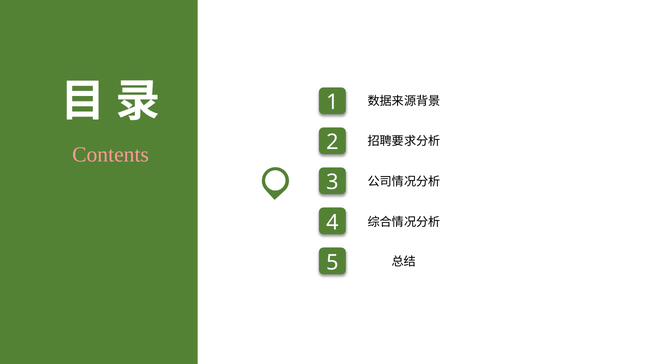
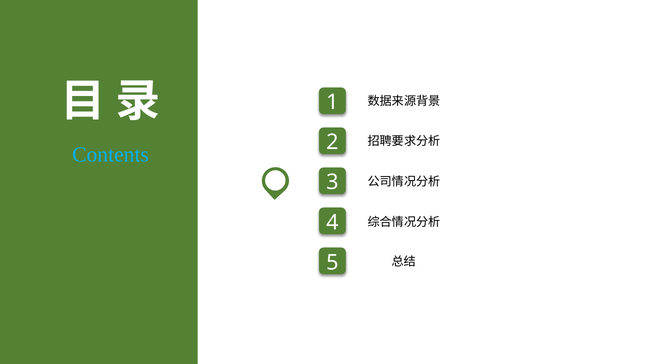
Contents colour: pink -> light blue
